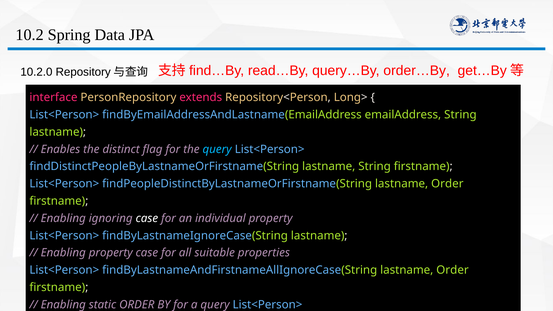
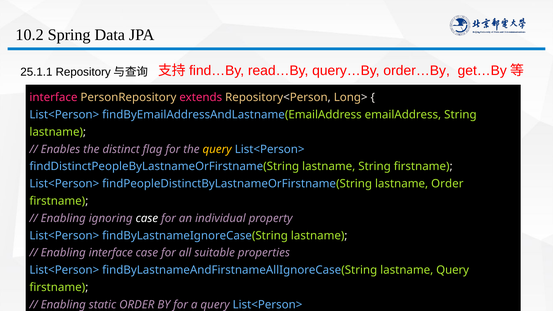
10.2.0: 10.2.0 -> 25.1.1
query at (217, 149) colour: light blue -> yellow
Enabling property: property -> interface
findByLastnameAndFirstnameAllIgnoreCase(String lastname Order: Order -> Query
